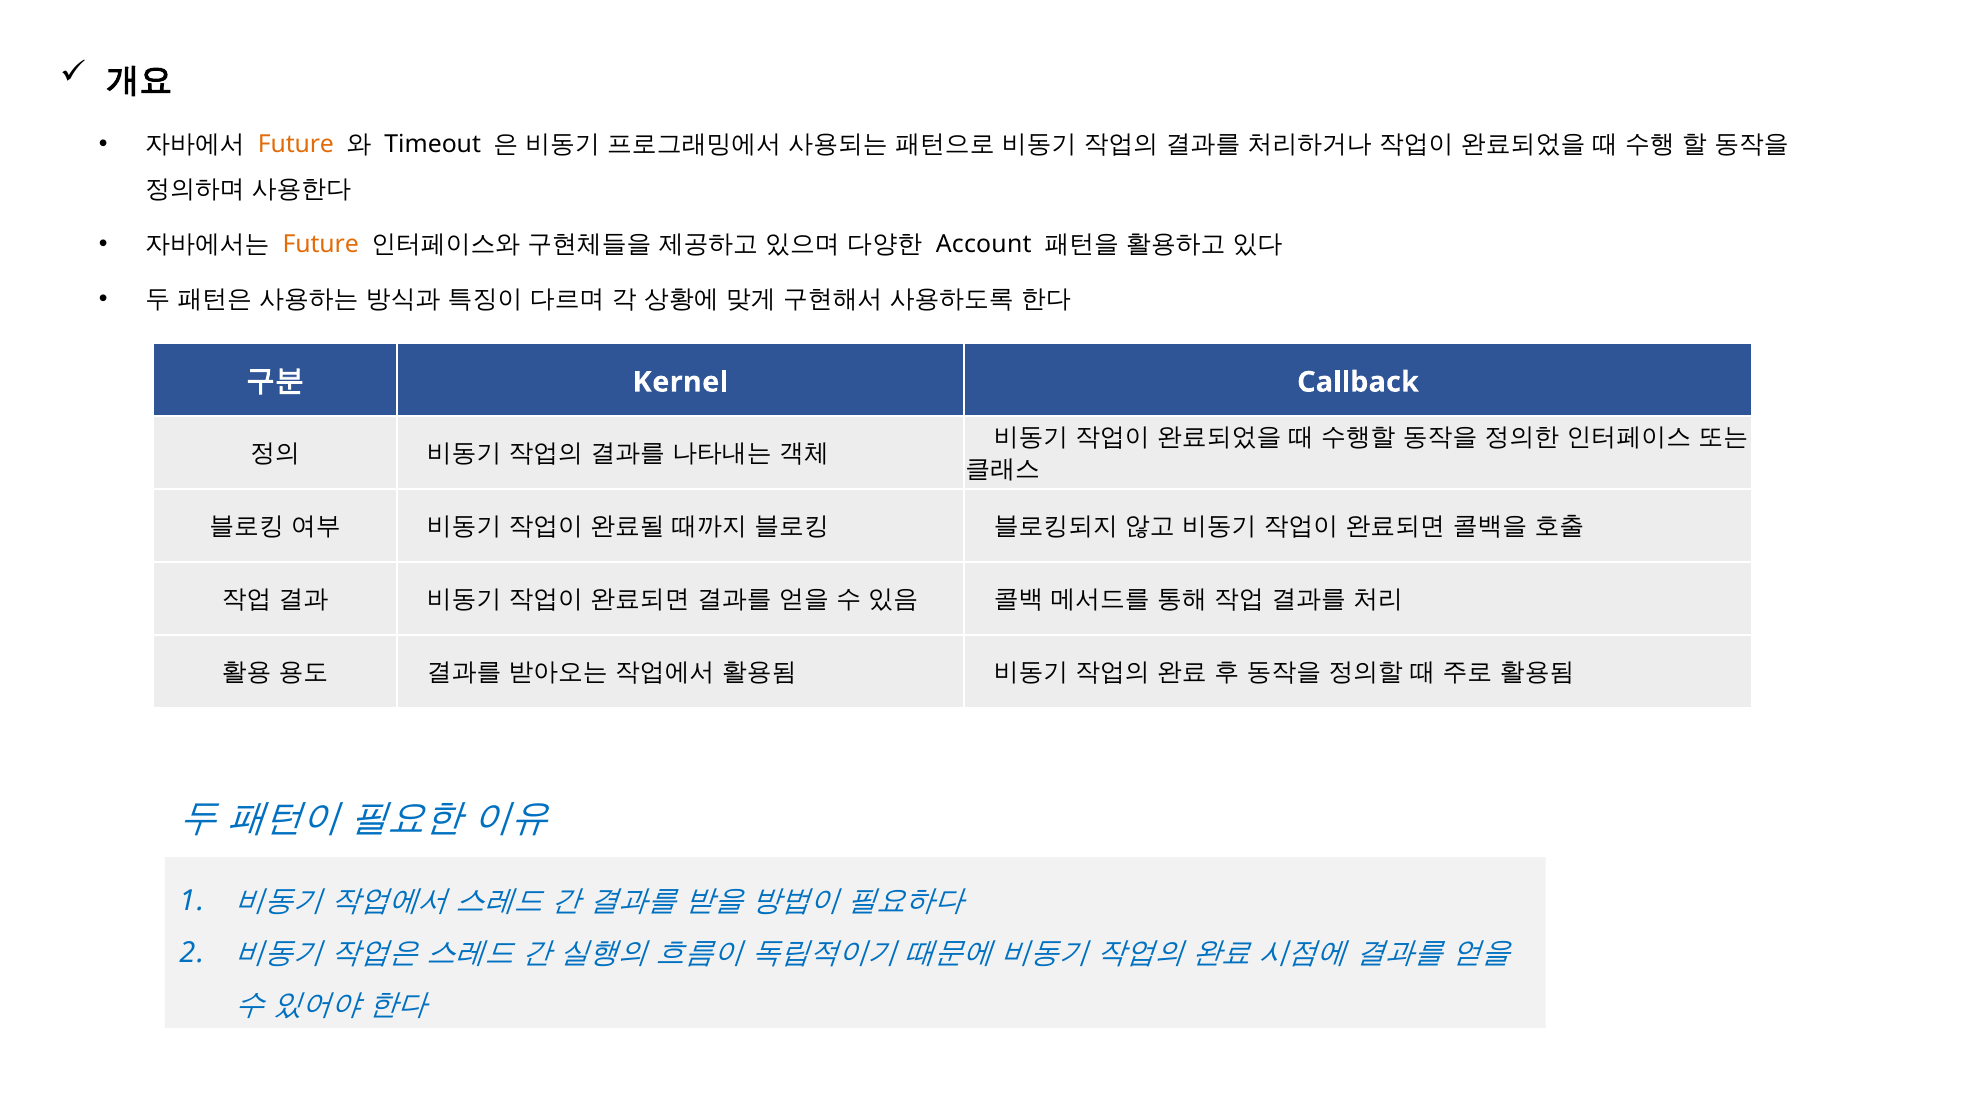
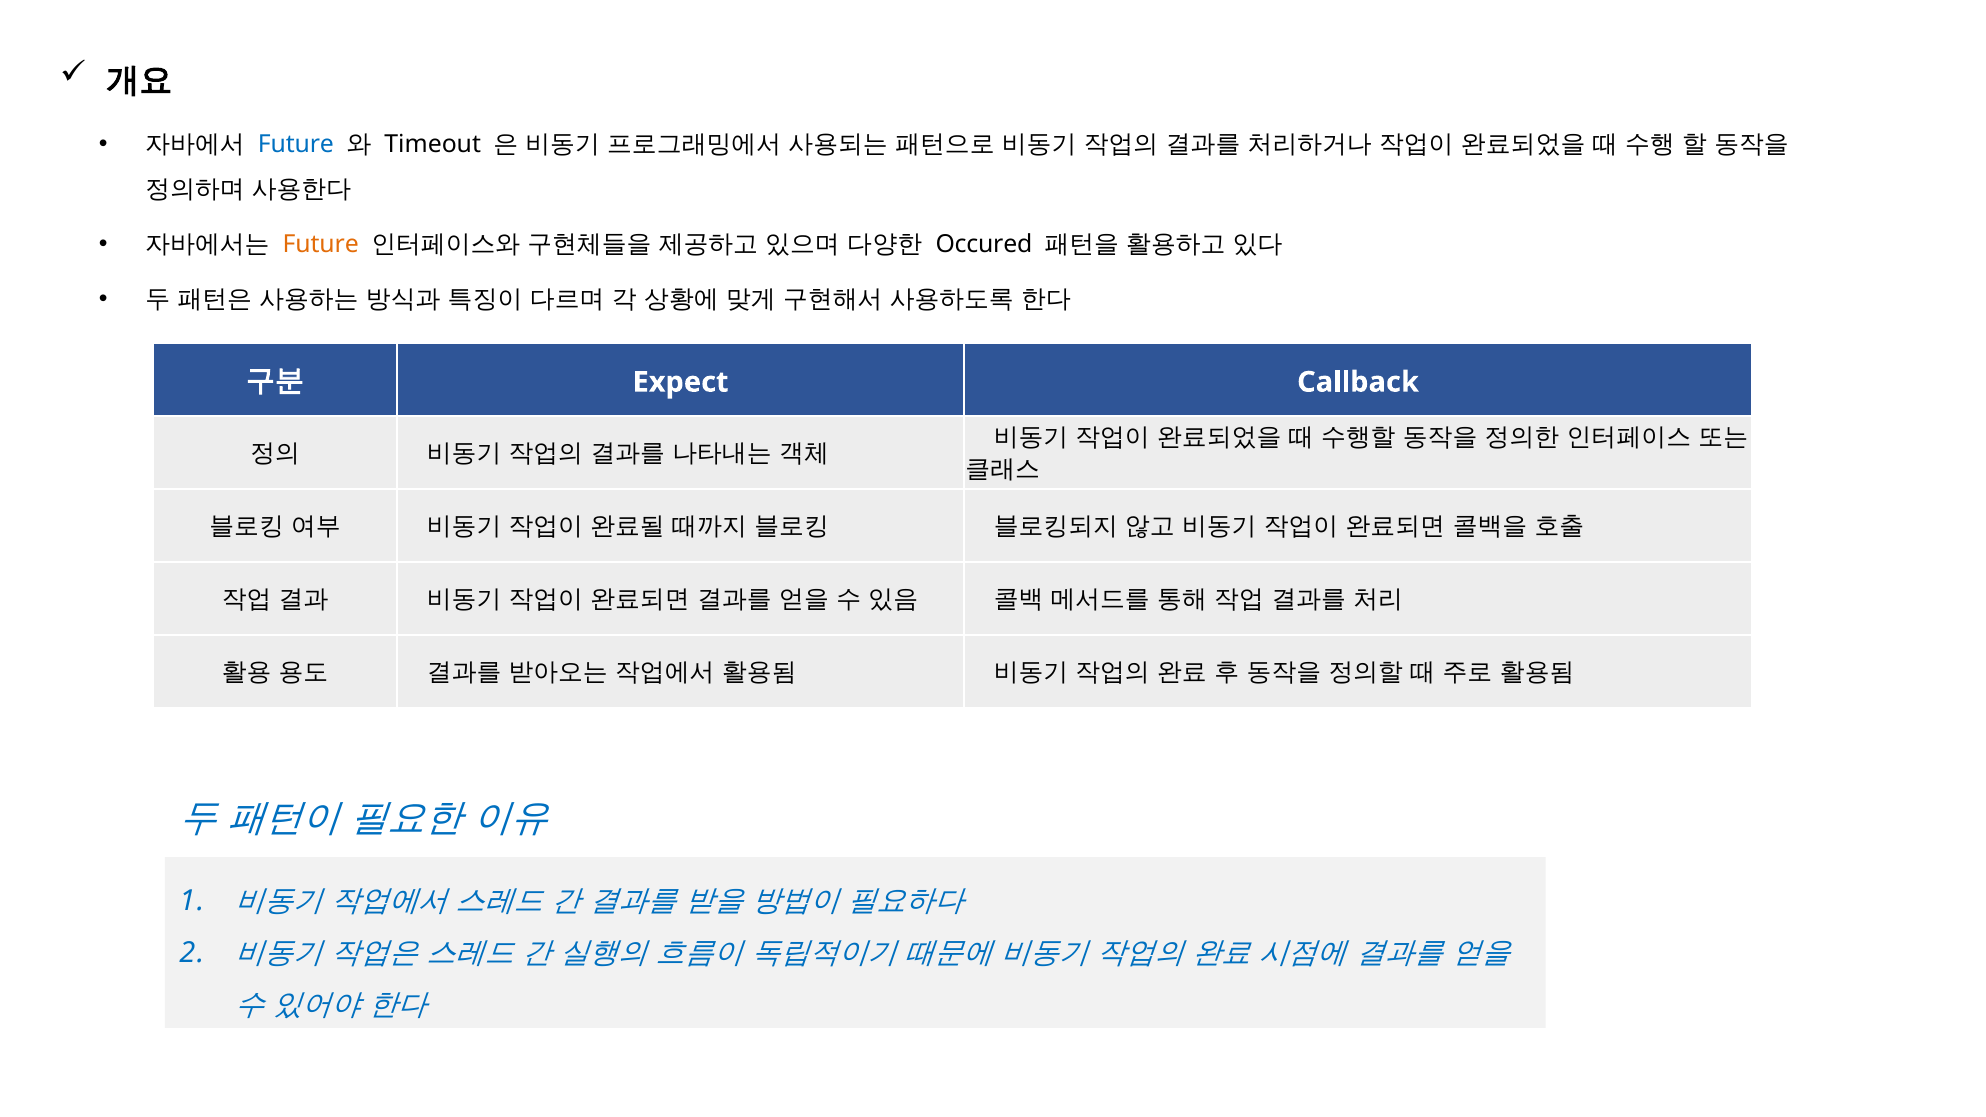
Future at (296, 145) colour: orange -> blue
Account: Account -> Occured
Kernel: Kernel -> Expect
